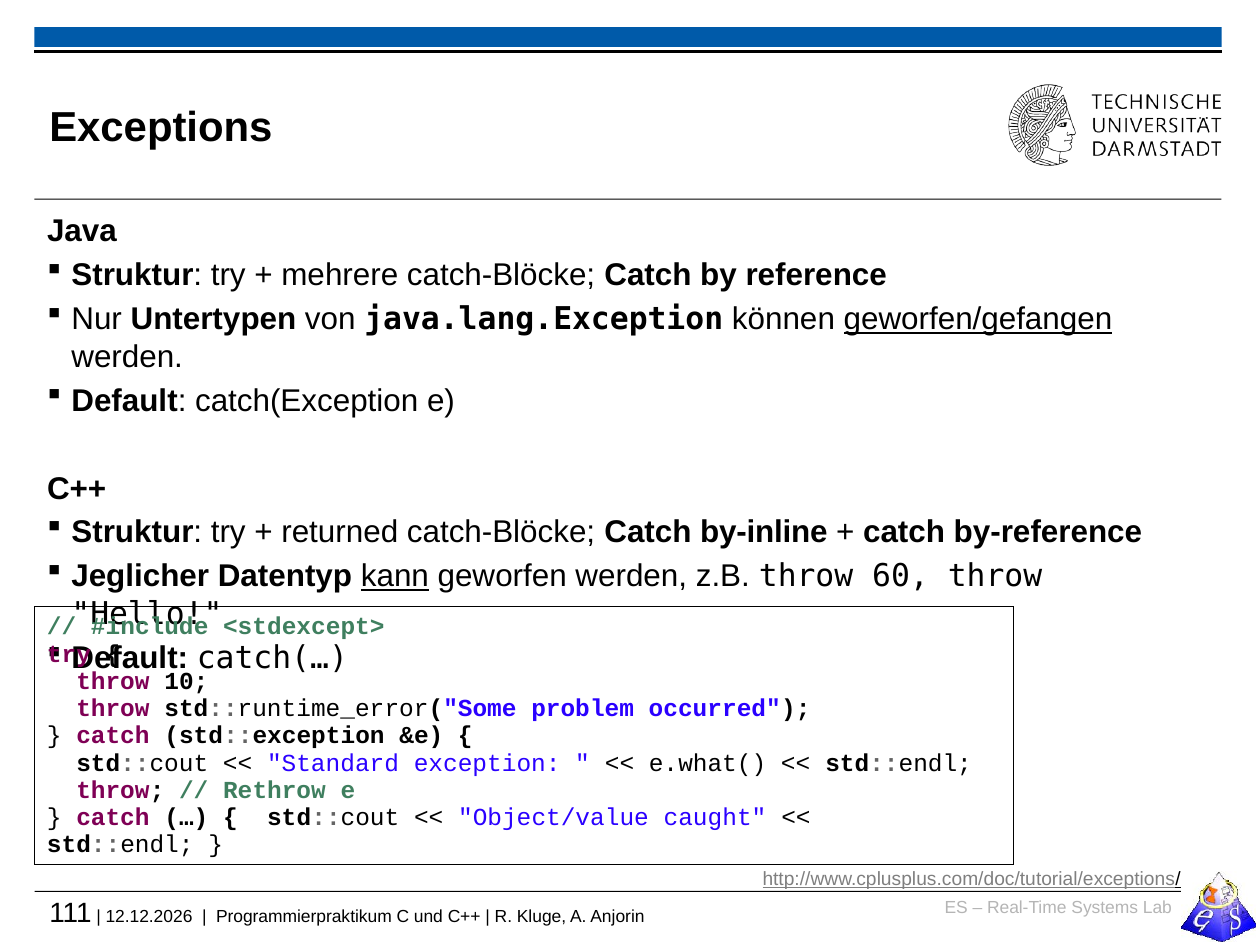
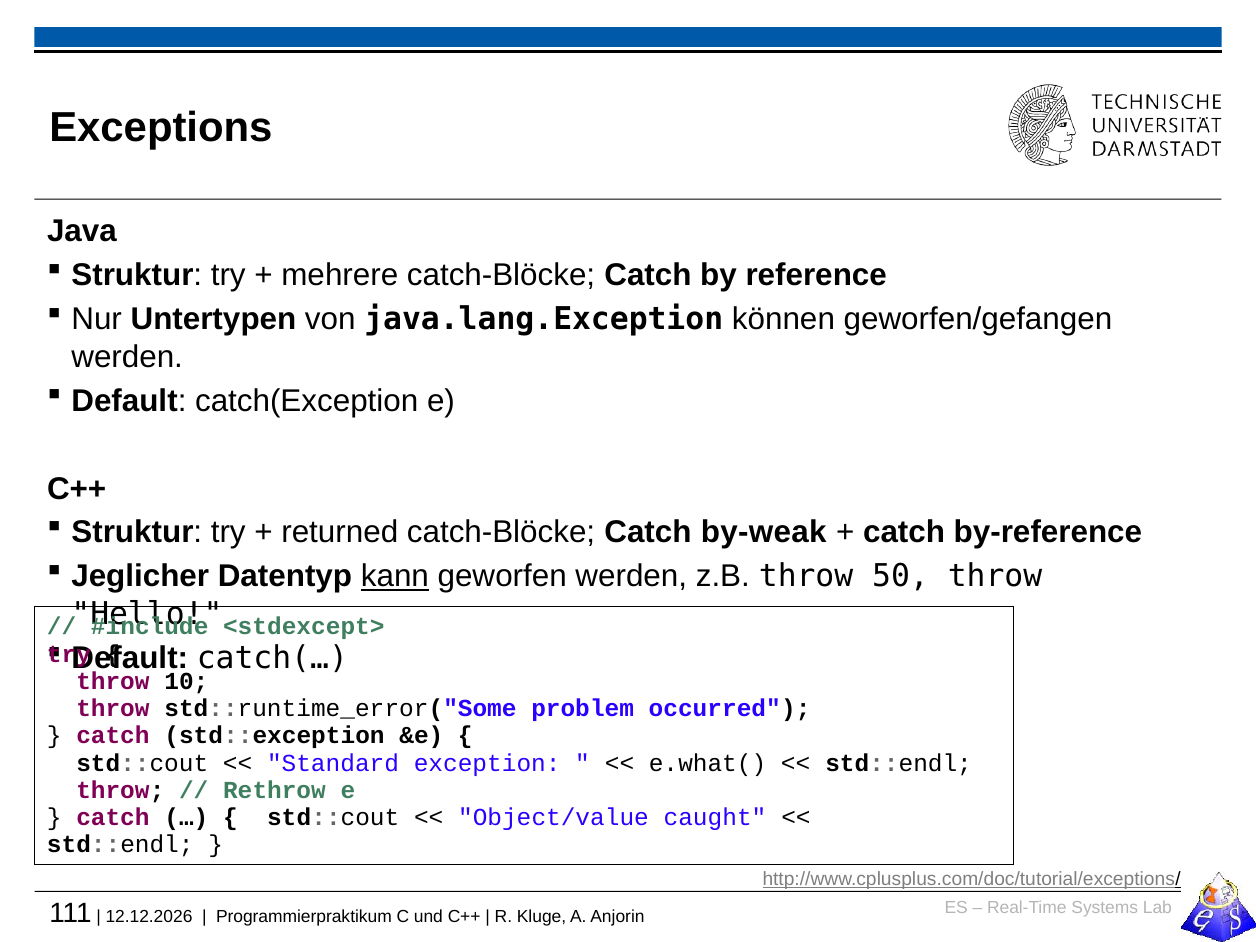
geworfen/gefangen underline: present -> none
by-inline: by-inline -> by-weak
60: 60 -> 50
